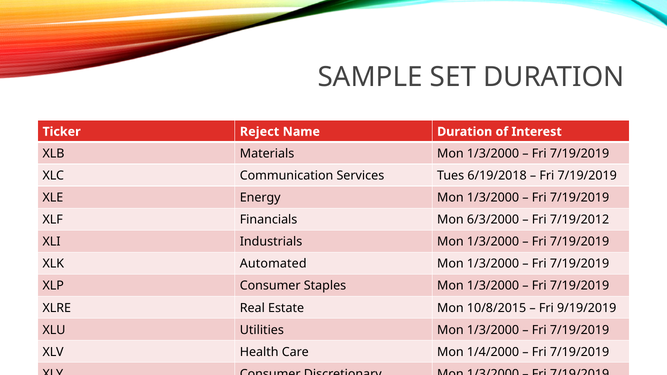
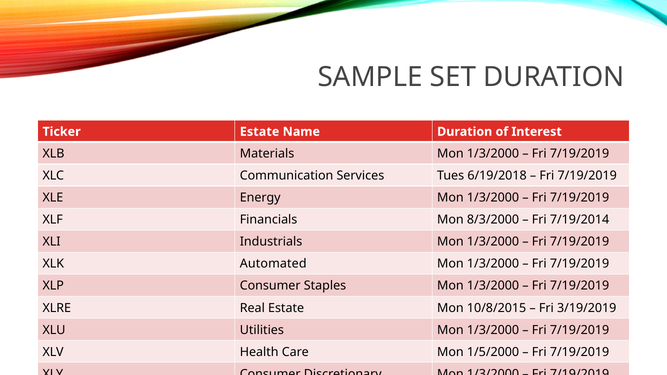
Ticker Reject: Reject -> Estate
6/3/2000: 6/3/2000 -> 8/3/2000
7/19/2012: 7/19/2012 -> 7/19/2014
9/19/2019: 9/19/2019 -> 3/19/2019
1/4/2000: 1/4/2000 -> 1/5/2000
